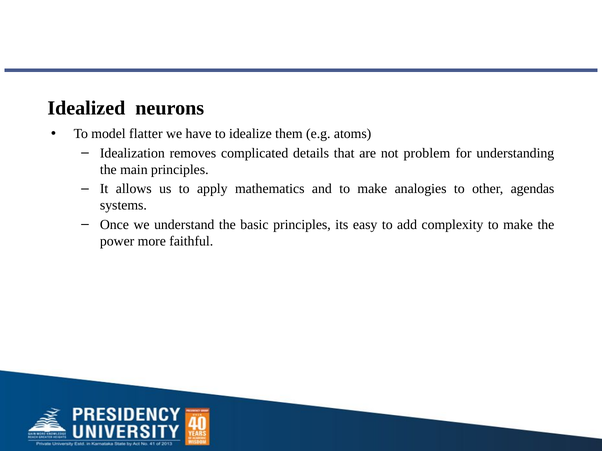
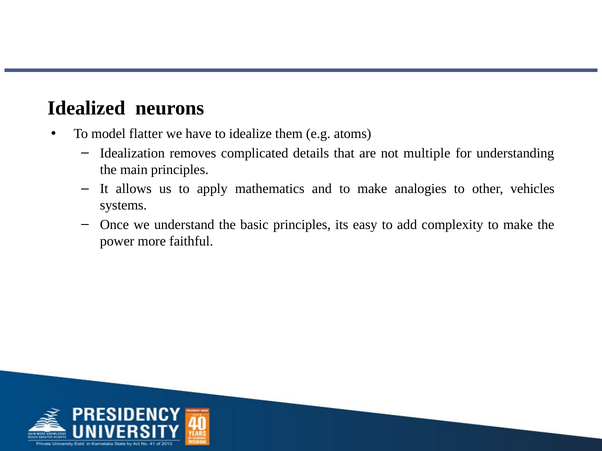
problem: problem -> multiple
agendas: agendas -> vehicles
